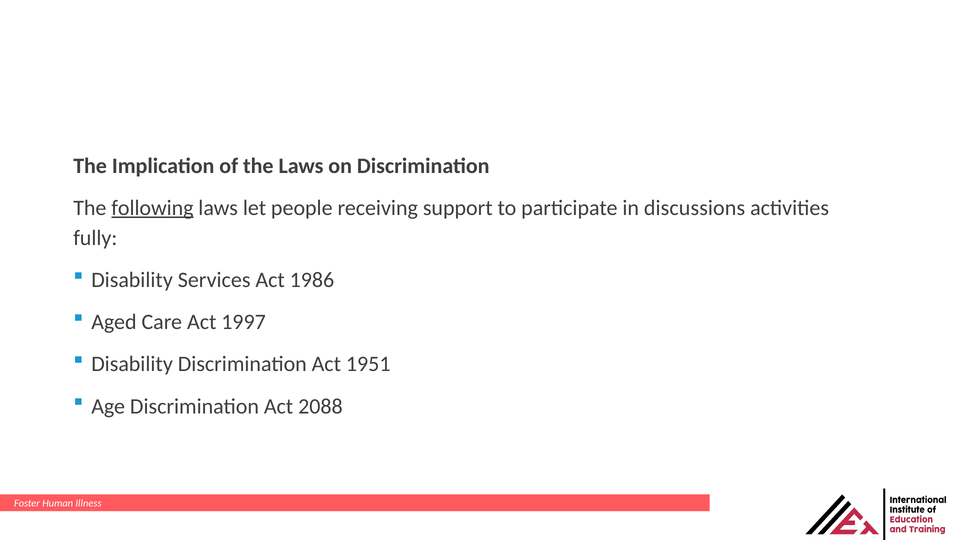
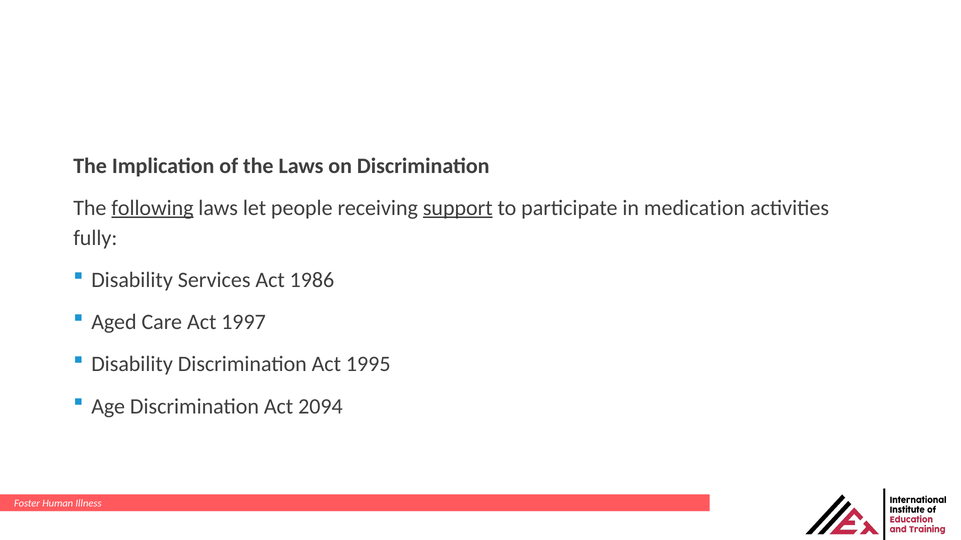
support underline: none -> present
discussions: discussions -> medication
1951: 1951 -> 1995
2088: 2088 -> 2094
